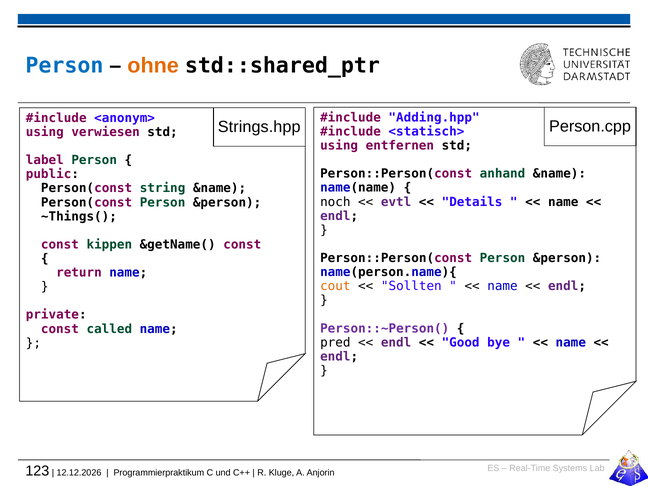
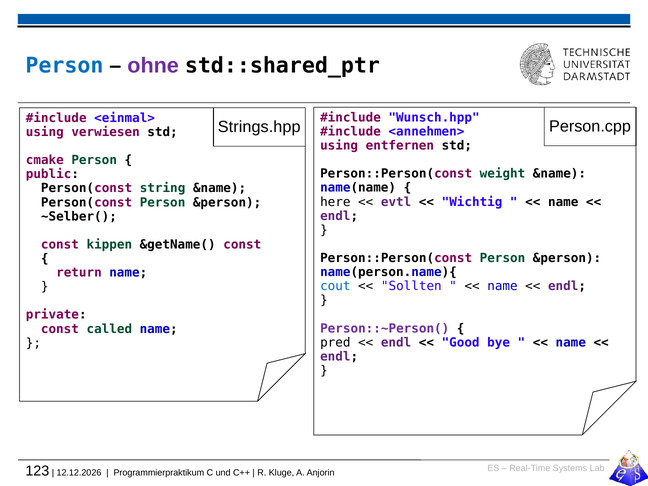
ohne colour: orange -> purple
Adding.hpp: Adding.hpp -> Wunsch.hpp
<anonym>: <anonym> -> <einmal>
<statisch>: <statisch> -> <annehmen>
label: label -> cmake
anhand: anhand -> weight
noch: noch -> here
Details: Details -> Wichtig
~Things(: ~Things( -> ~Selber(
cout colour: orange -> blue
